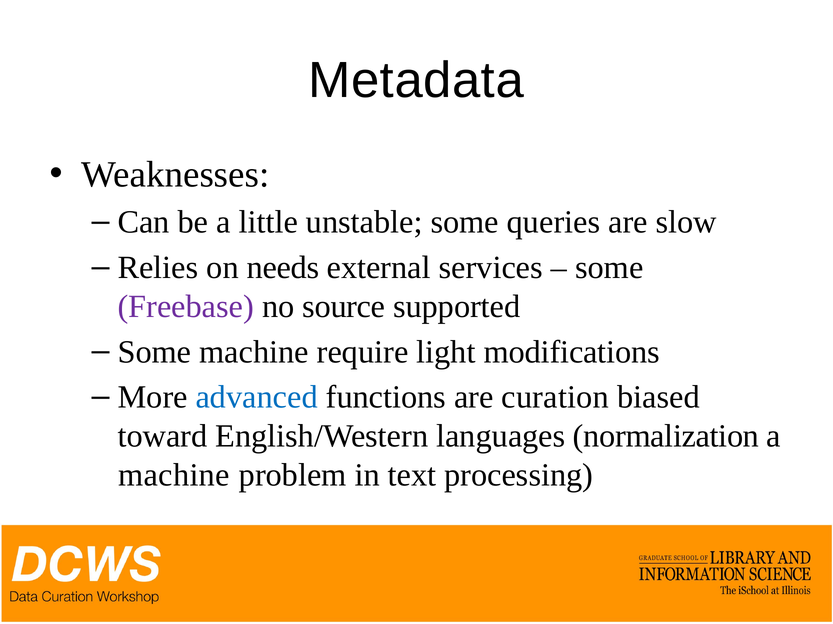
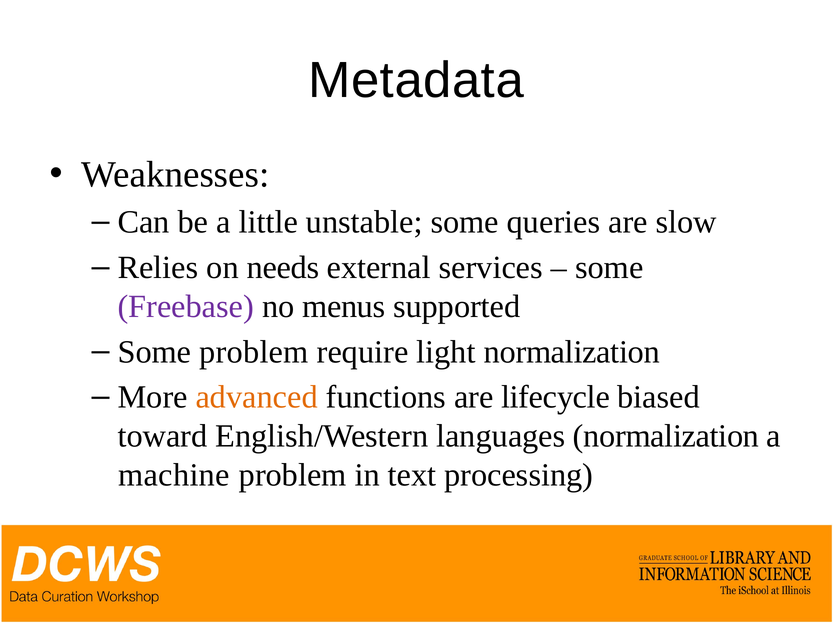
source: source -> menus
Some machine: machine -> problem
light modifications: modifications -> normalization
advanced colour: blue -> orange
curation: curation -> lifecycle
